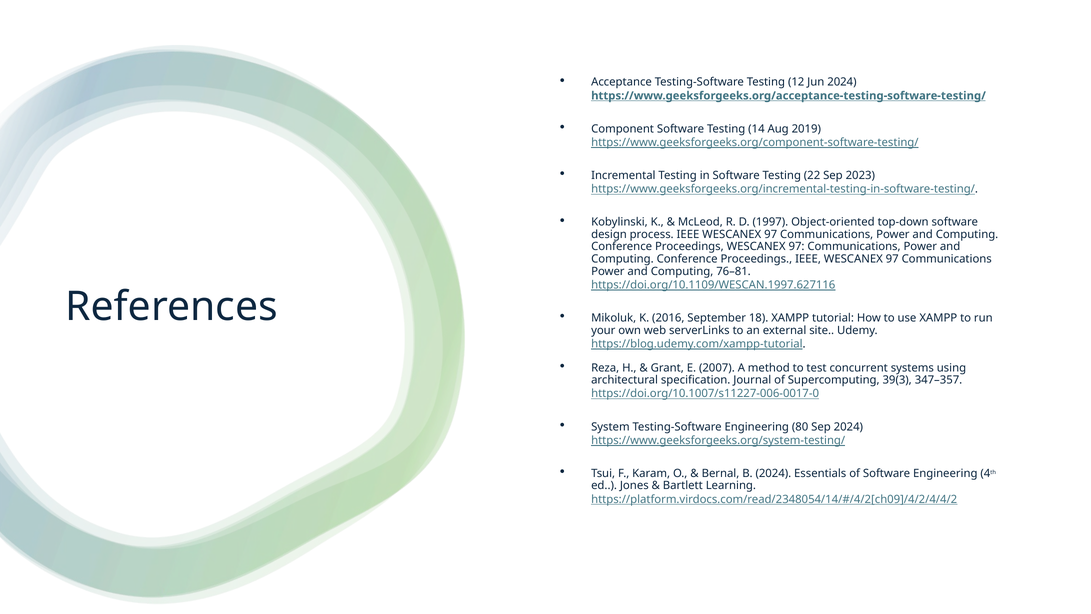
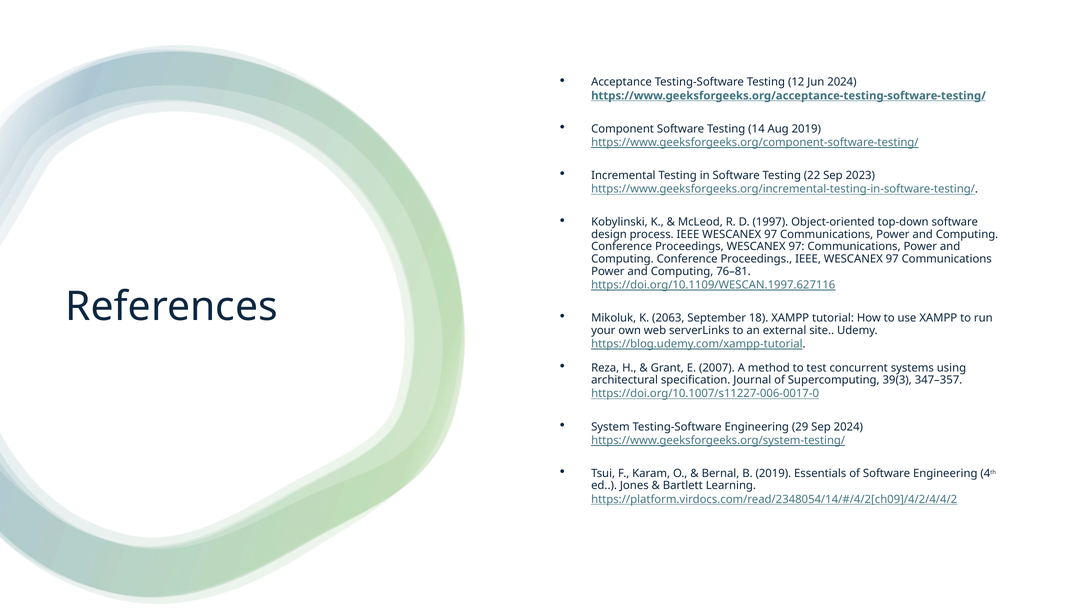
2016: 2016 -> 2063
80: 80 -> 29
B 2024: 2024 -> 2019
